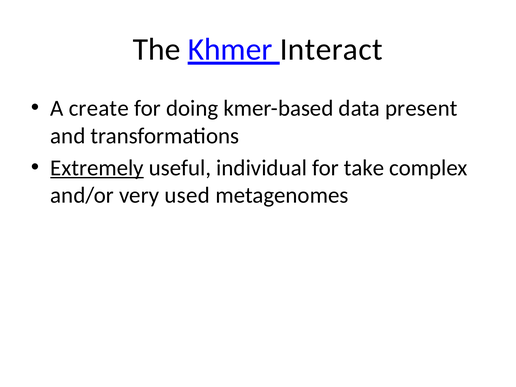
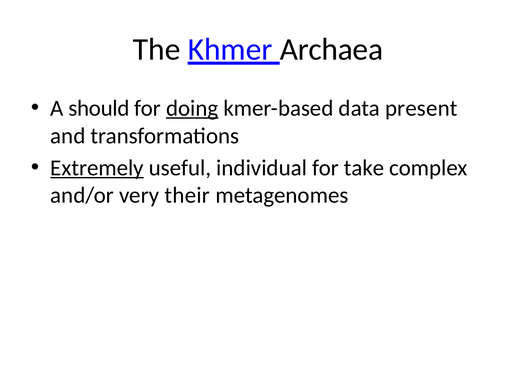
Interact: Interact -> Archaea
create: create -> should
doing underline: none -> present
used: used -> their
